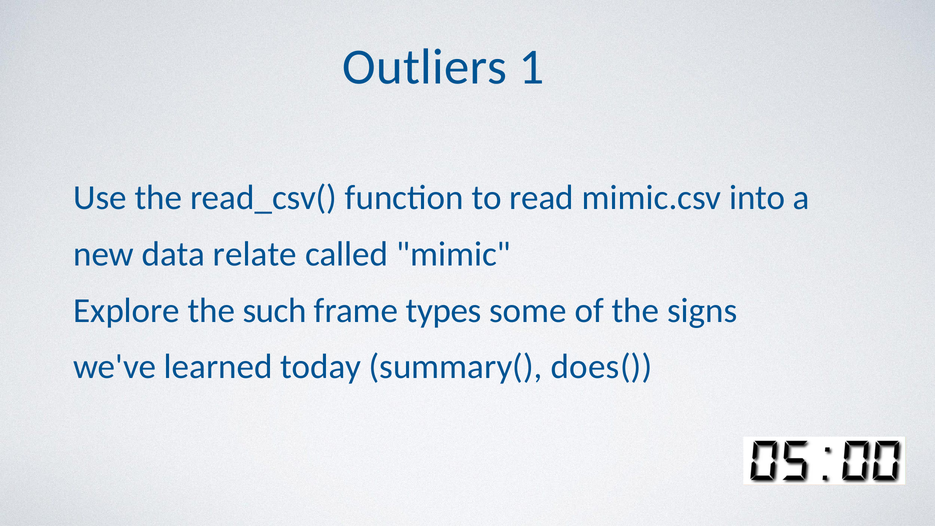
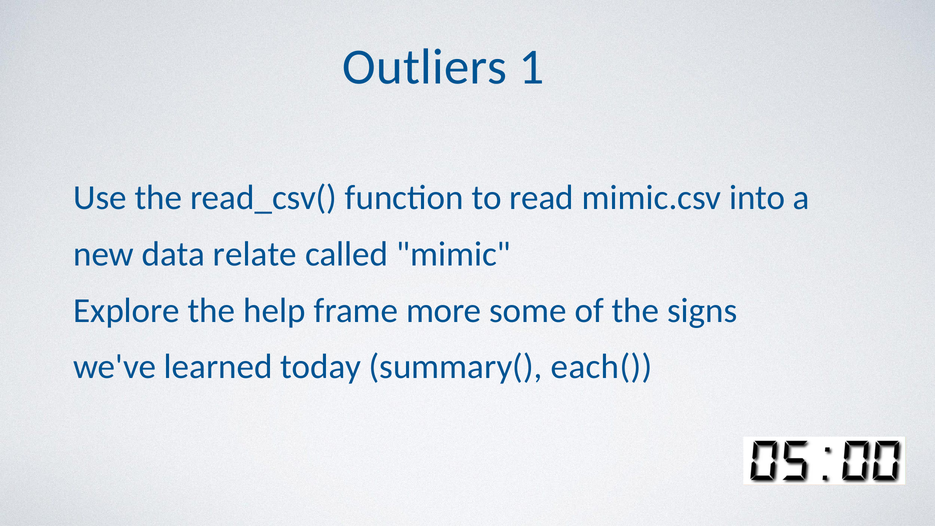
such: such -> help
types: types -> more
does(: does( -> each(
